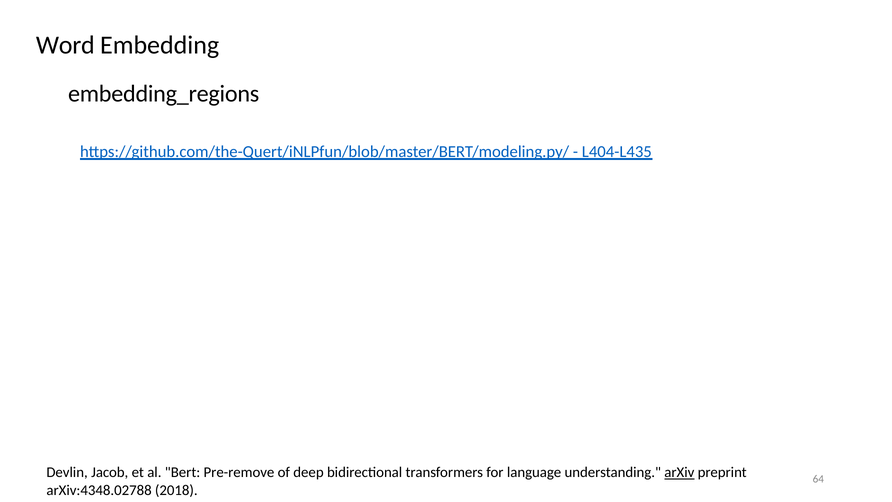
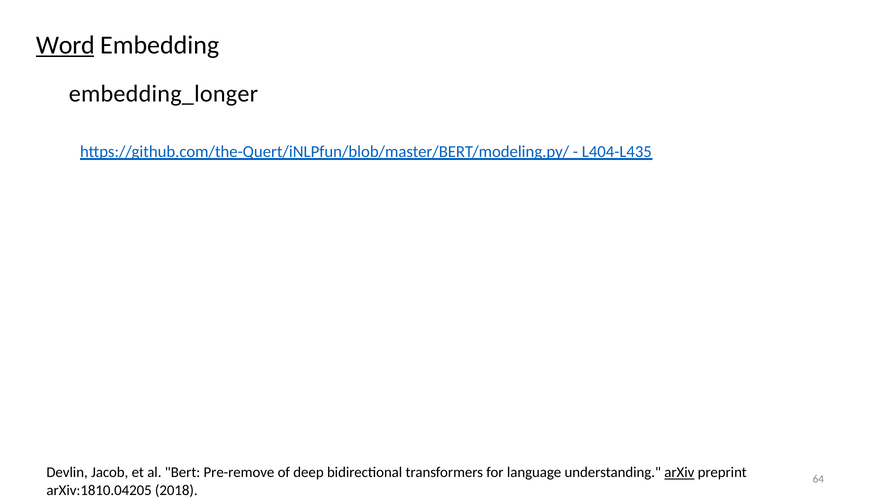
Word underline: none -> present
embedding_regions: embedding_regions -> embedding_longer
arXiv:4348.02788: arXiv:4348.02788 -> arXiv:1810.04205
